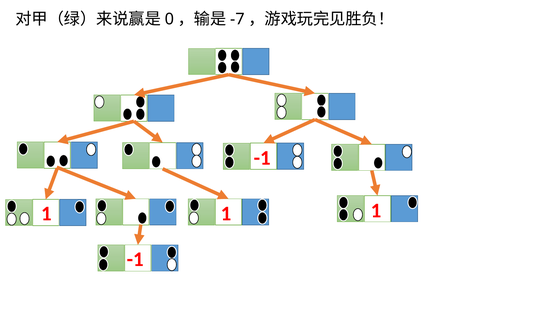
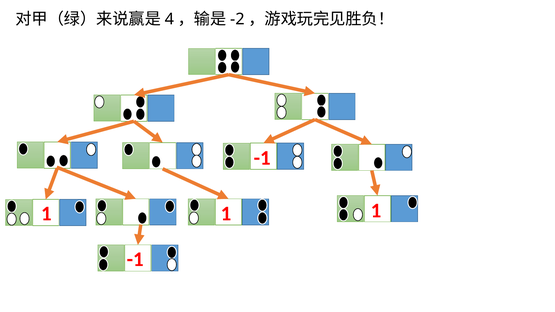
0: 0 -> 4
-7: -7 -> -2
